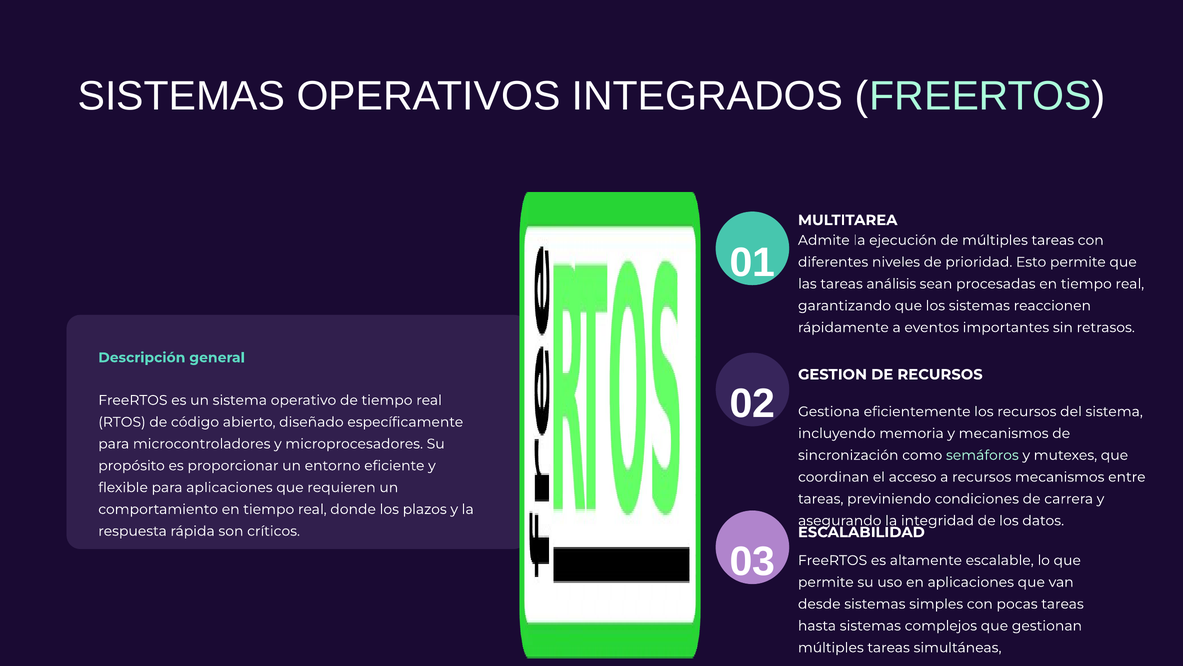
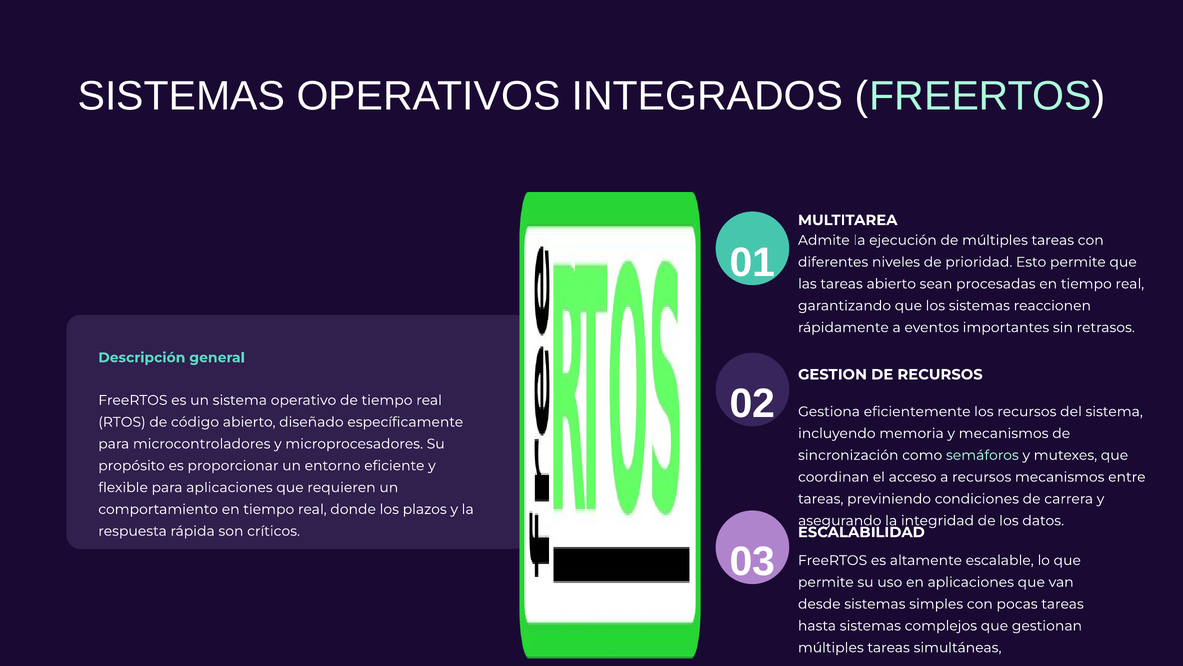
tareas análisis: análisis -> abierto
